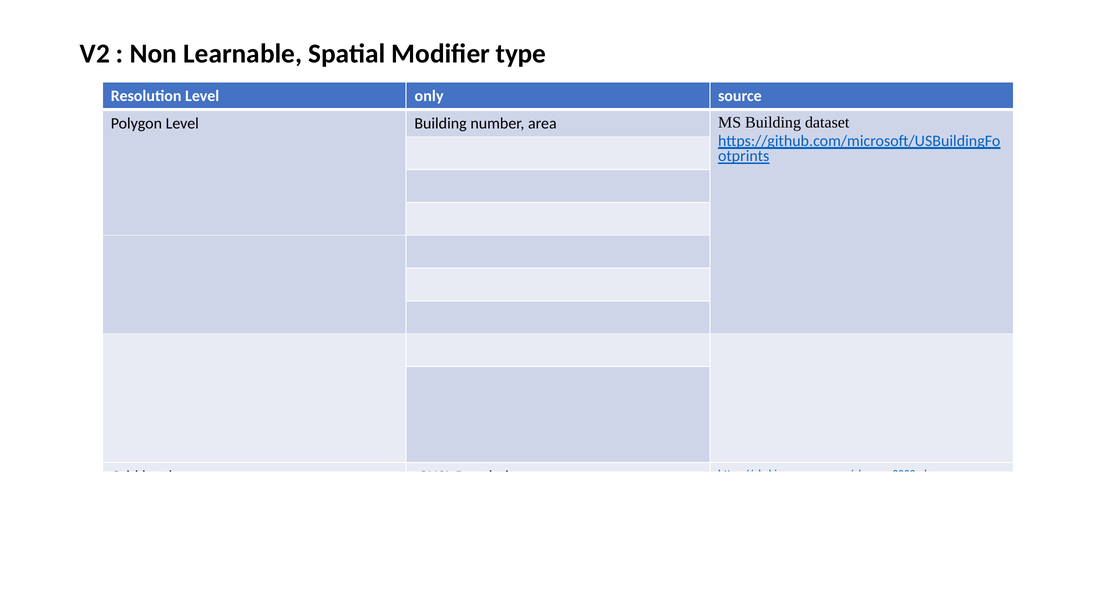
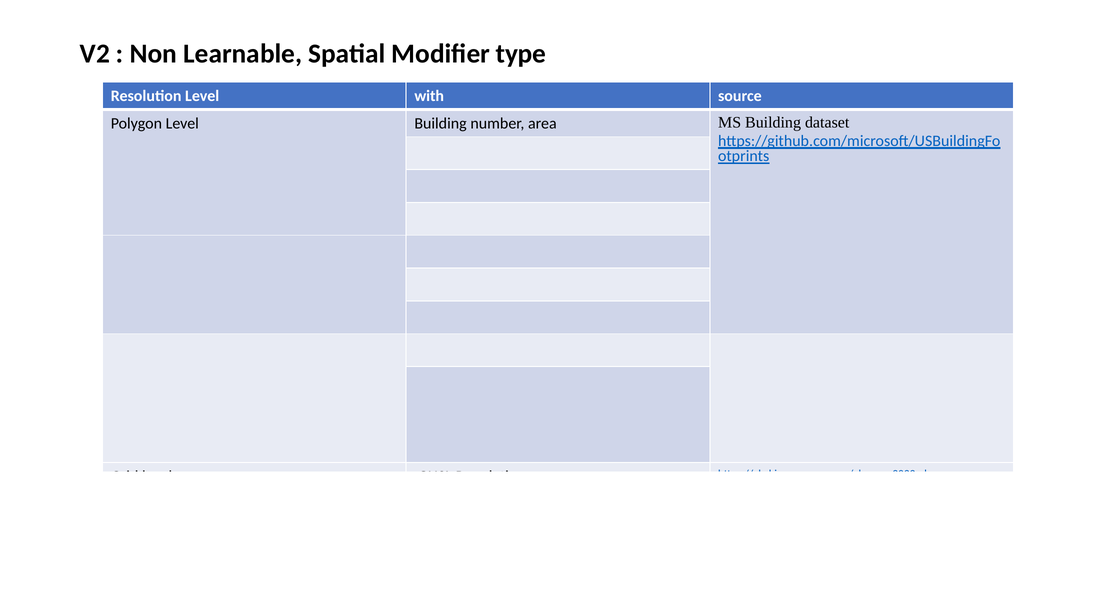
only: only -> with
